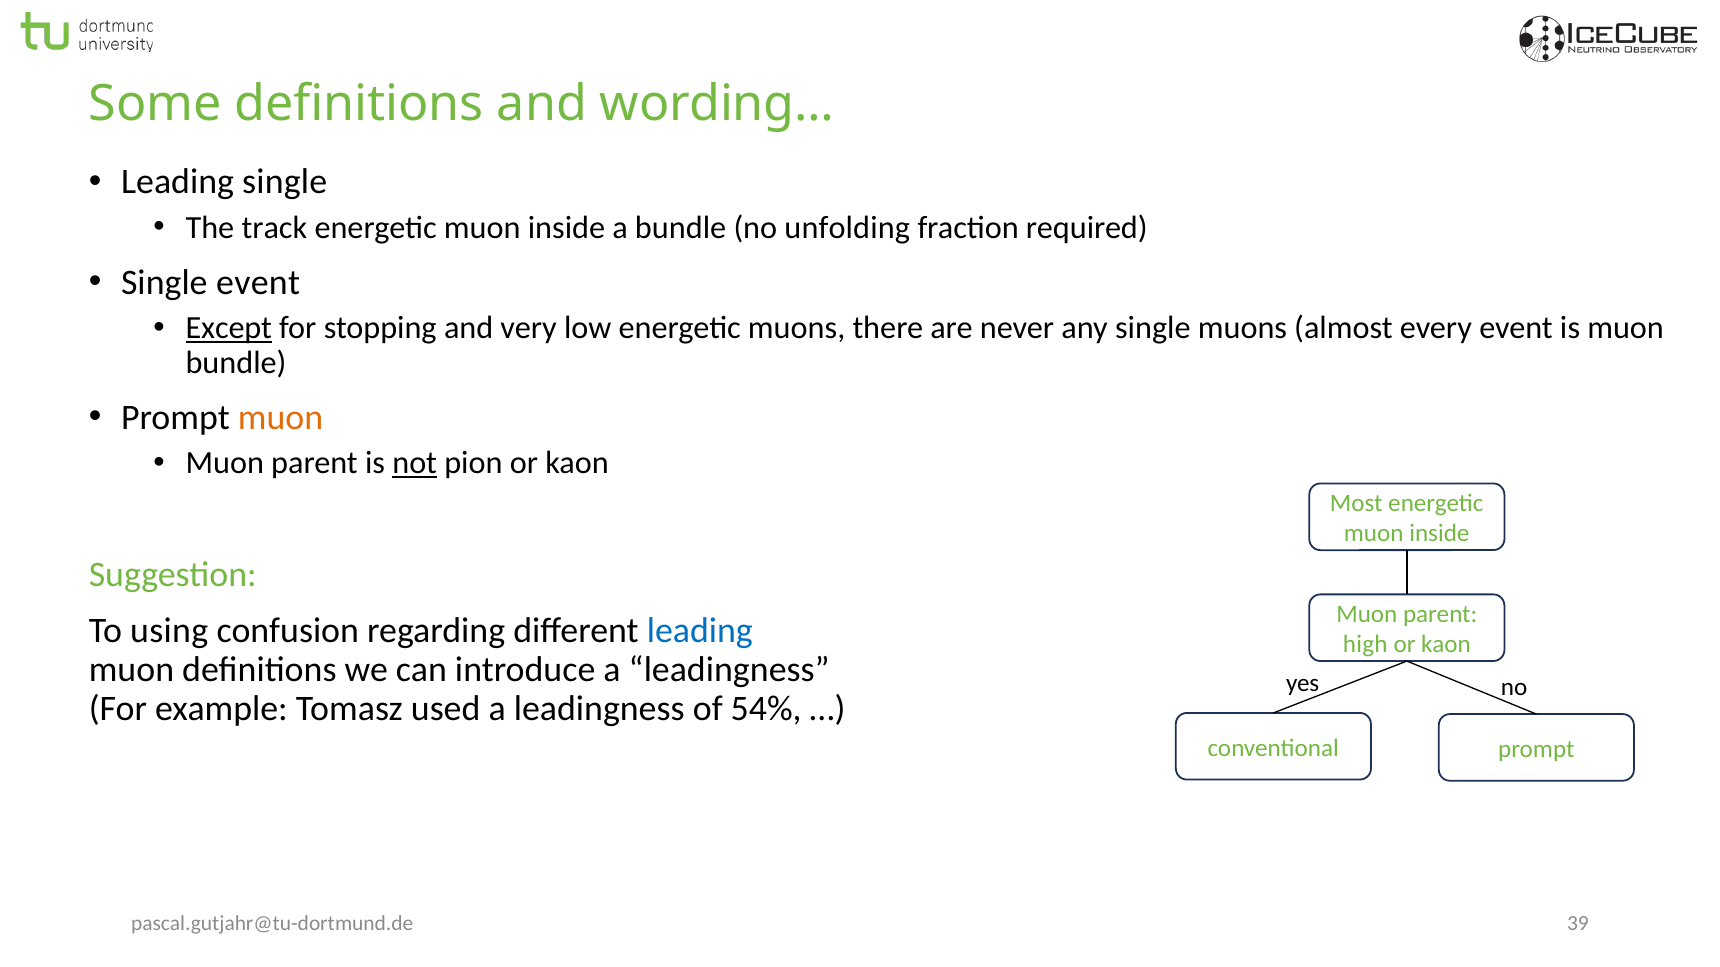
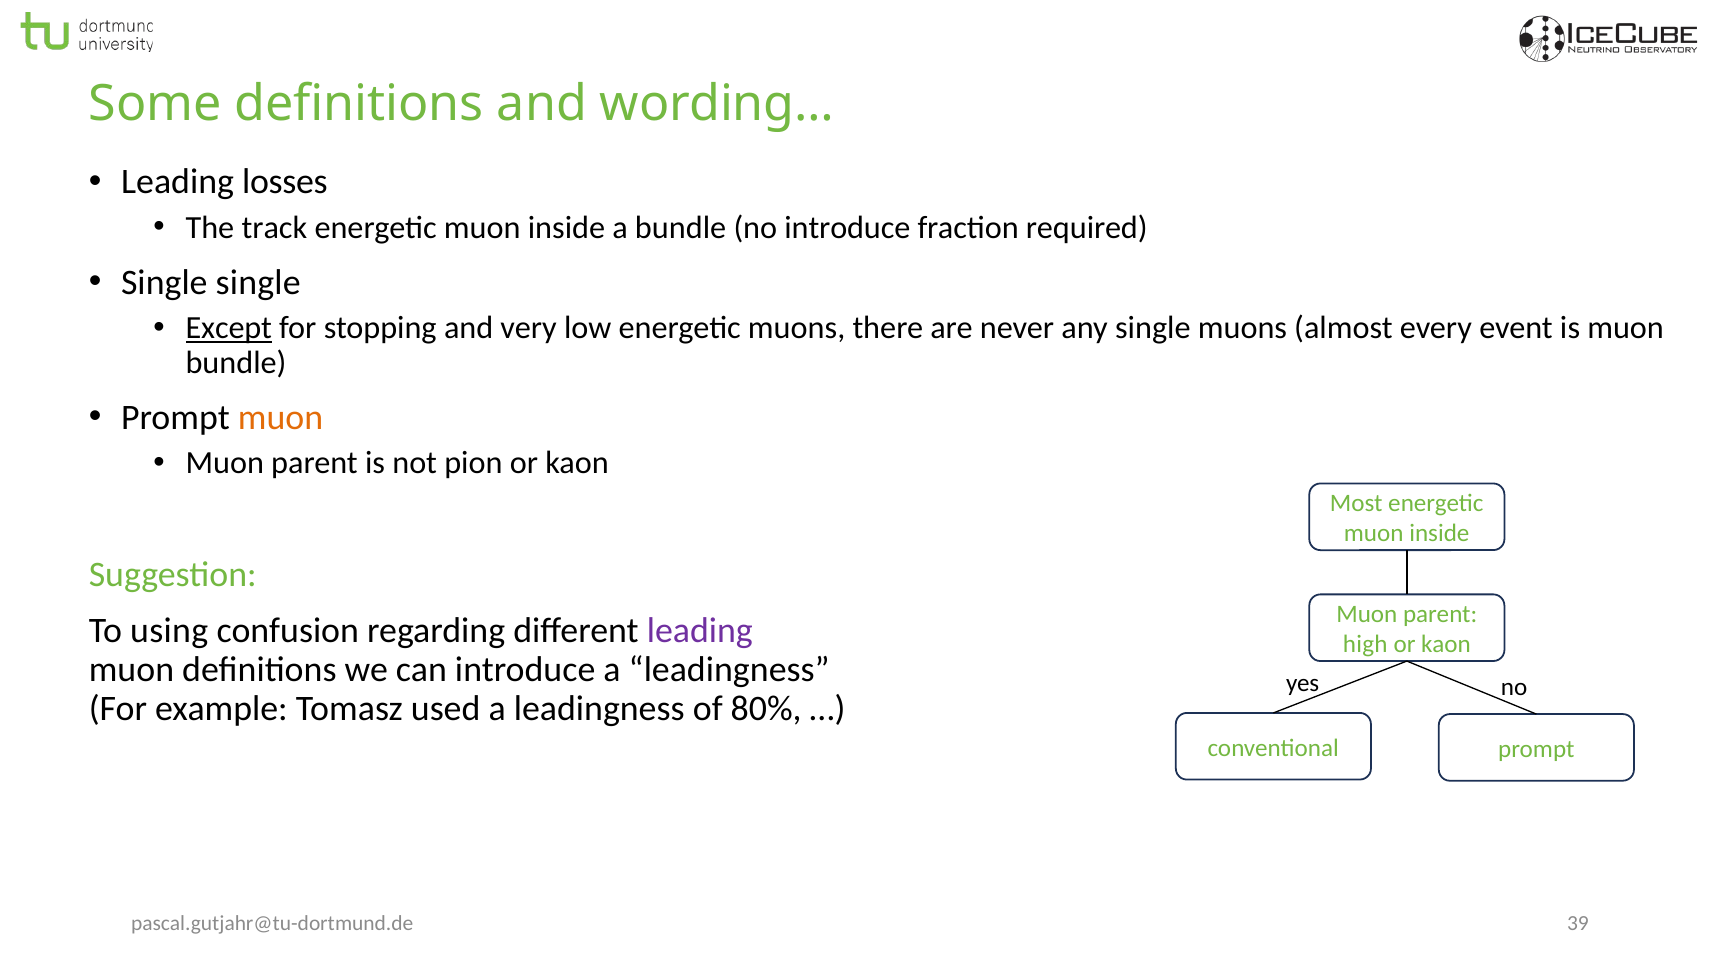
Leading single: single -> losses
no unfolding: unfolding -> introduce
Single event: event -> single
not underline: present -> none
leading at (700, 631) colour: blue -> purple
54%: 54% -> 80%
